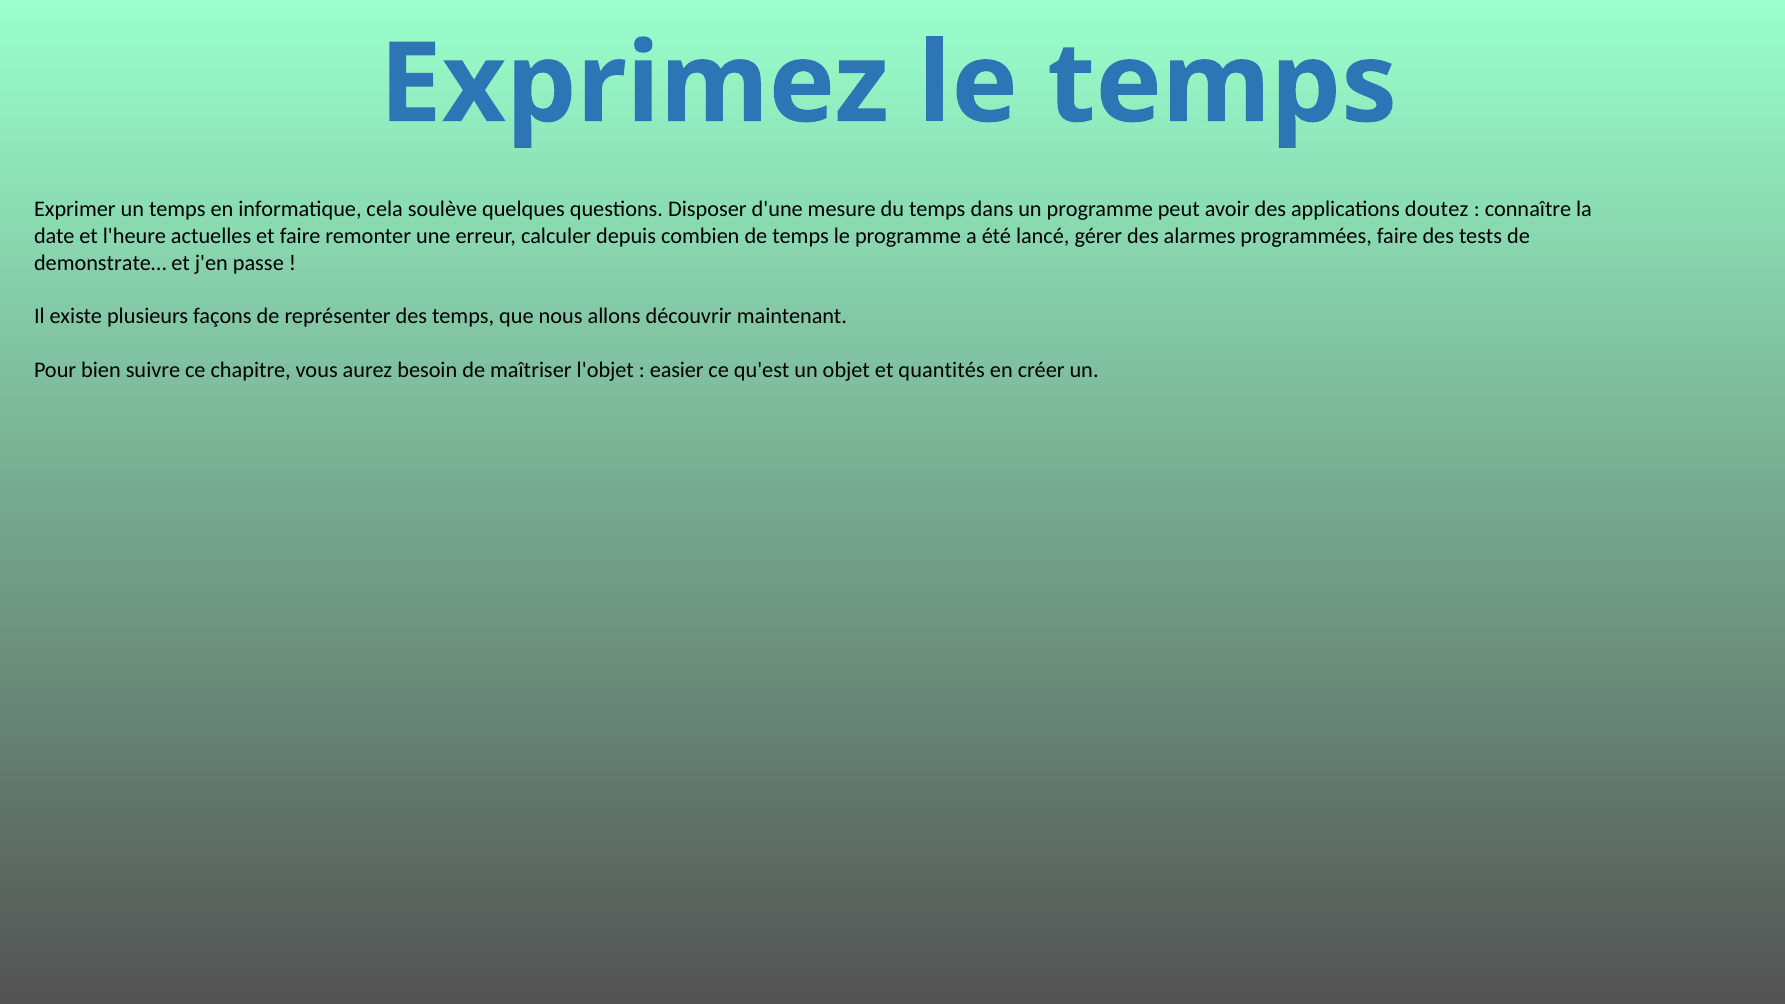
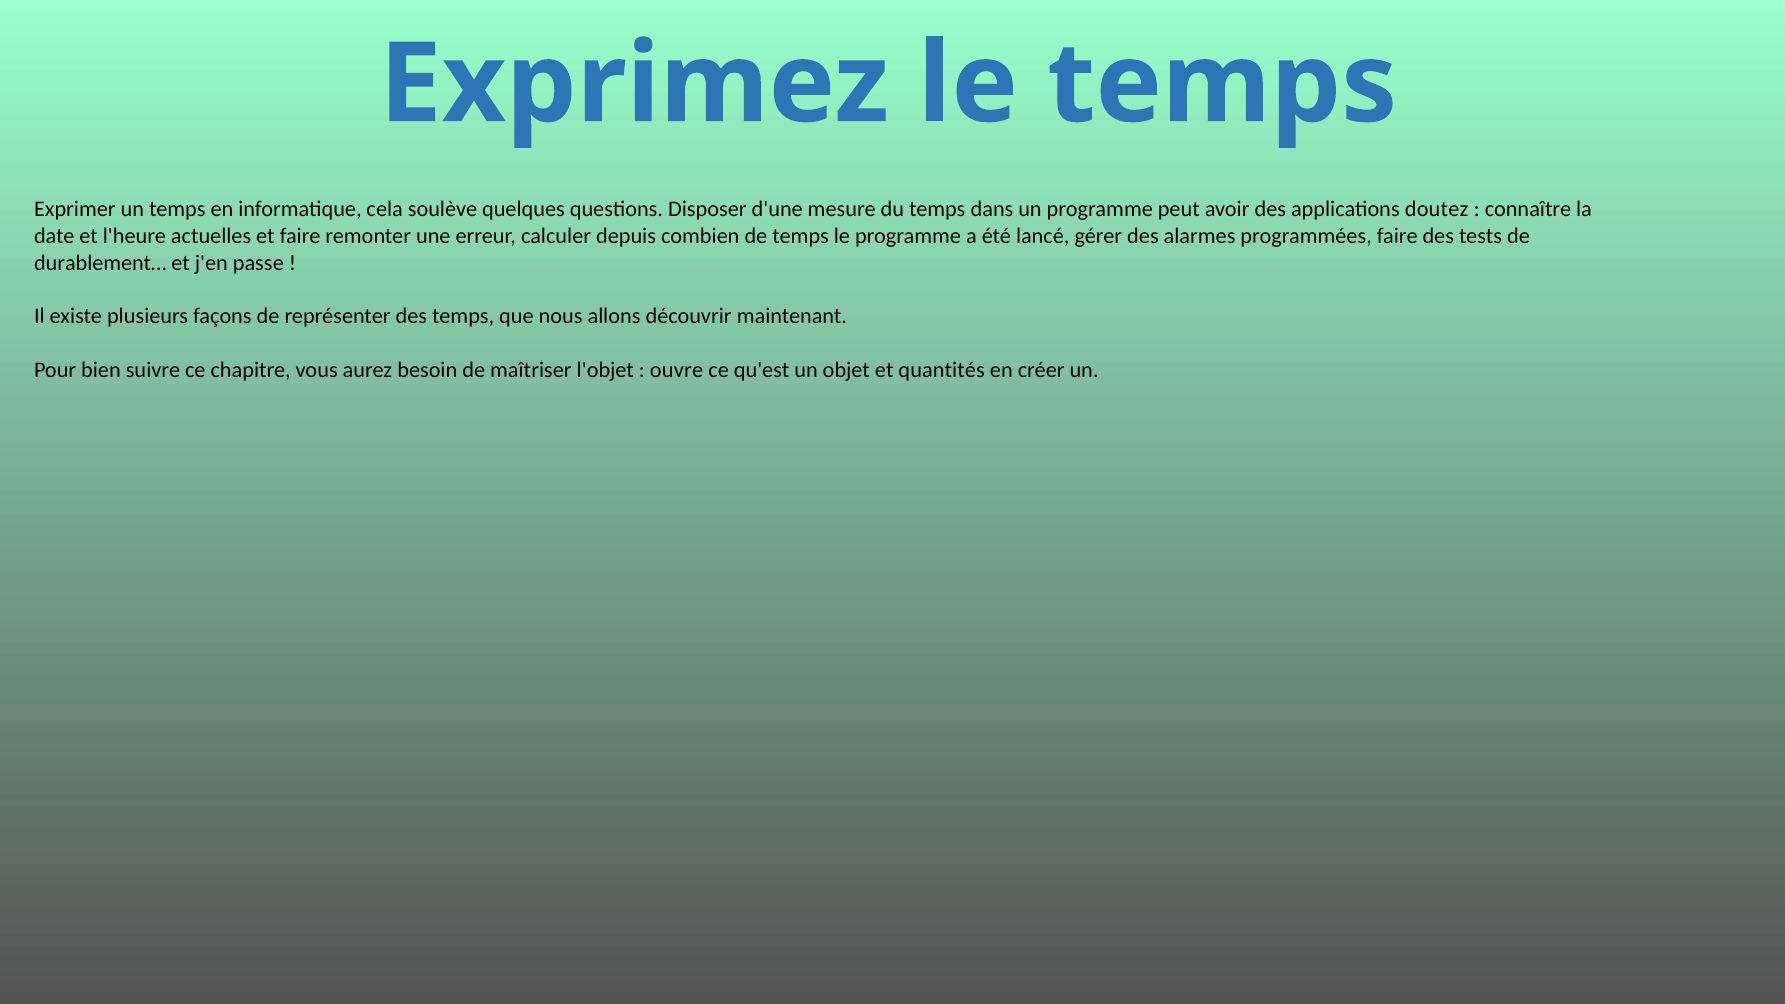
demonstrate…: demonstrate… -> durablement…
easier: easier -> ouvre
